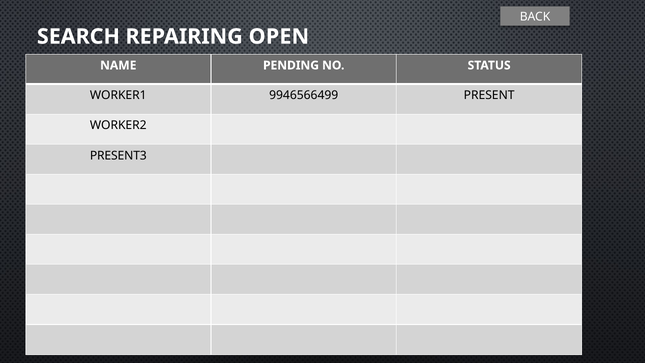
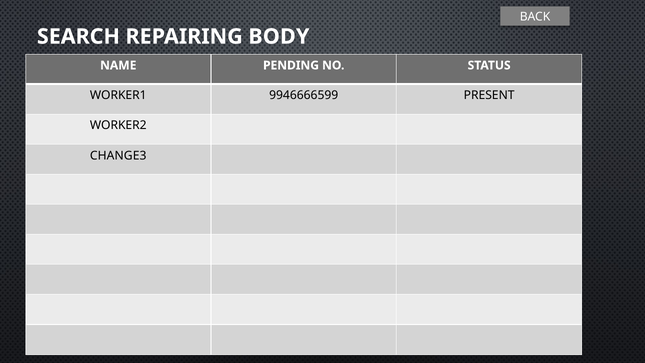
OPEN: OPEN -> BODY
9946566499: 9946566499 -> 9946666599
PRESENT3: PRESENT3 -> CHANGE3
